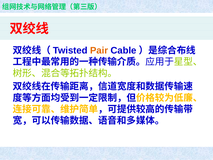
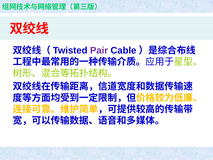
Pair colour: orange -> purple
